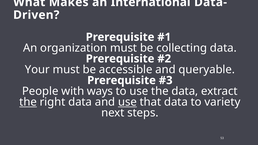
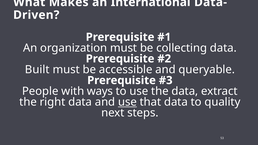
Your: Your -> Built
the at (28, 102) underline: present -> none
variety: variety -> quality
